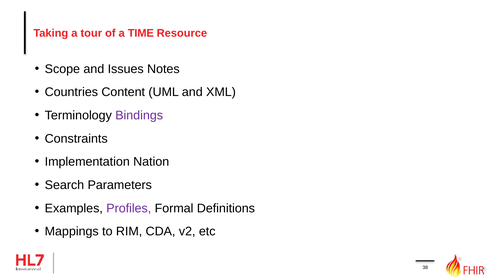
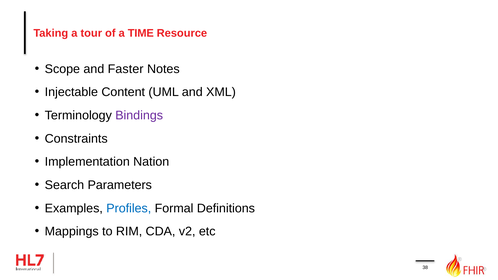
Issues: Issues -> Faster
Countries: Countries -> Injectable
Profiles colour: purple -> blue
